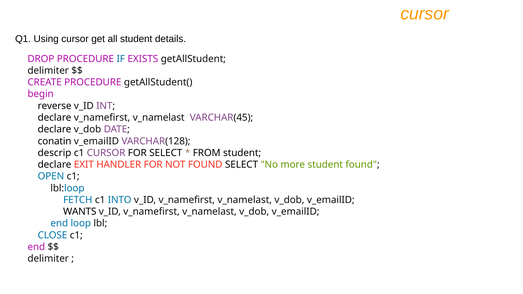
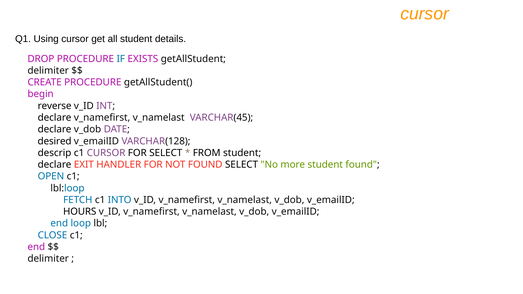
conatin: conatin -> desired
WANTS: WANTS -> HOURS
